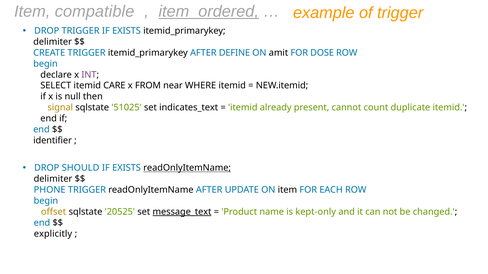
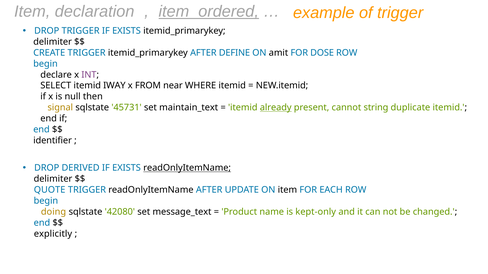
compatible: compatible -> declaration
CARE: CARE -> IWAY
51025: 51025 -> 45731
indicates_text: indicates_text -> maintain_text
already underline: none -> present
count: count -> string
SHOULD: SHOULD -> DERIVED
PHONE: PHONE -> QUOTE
offset: offset -> doing
20525: 20525 -> 42080
message_text underline: present -> none
